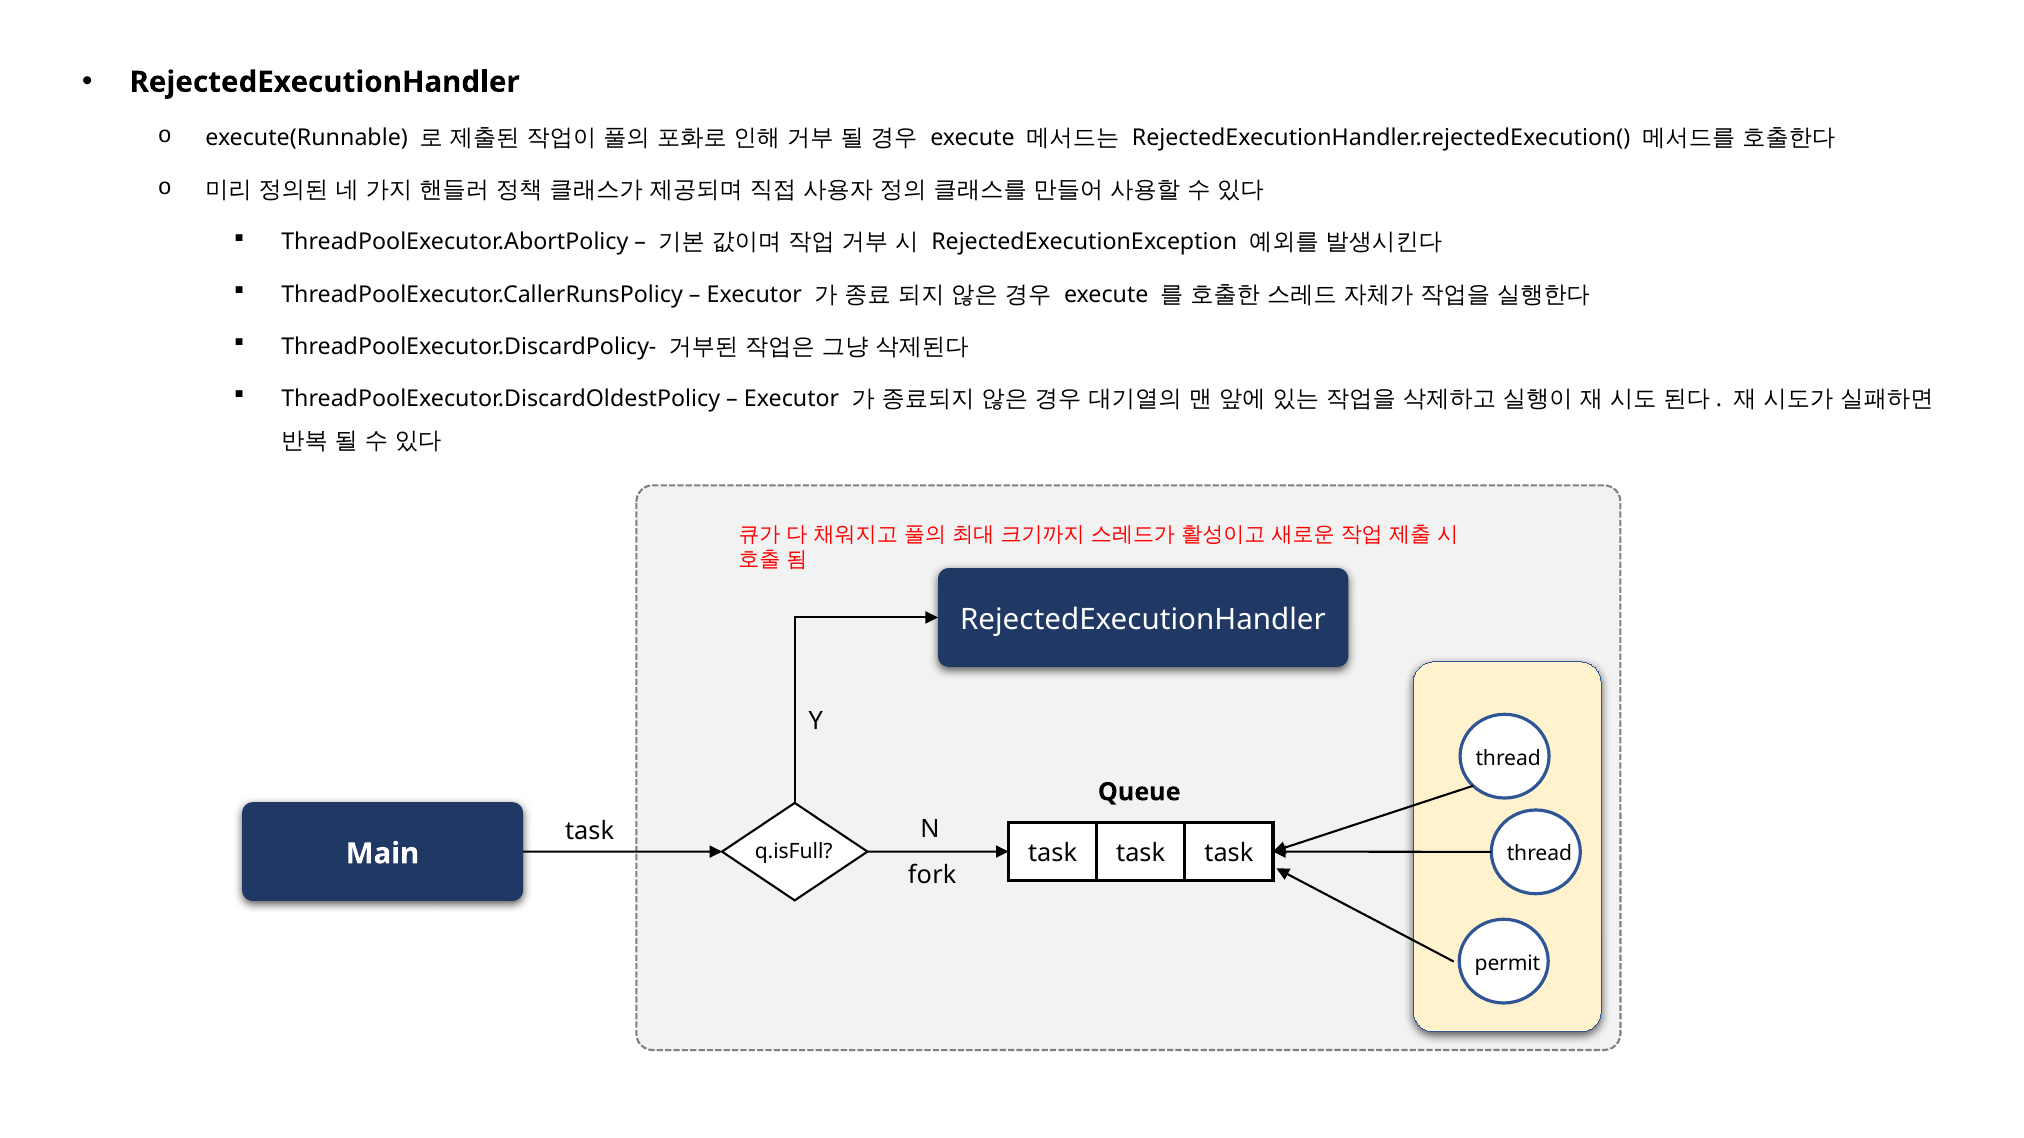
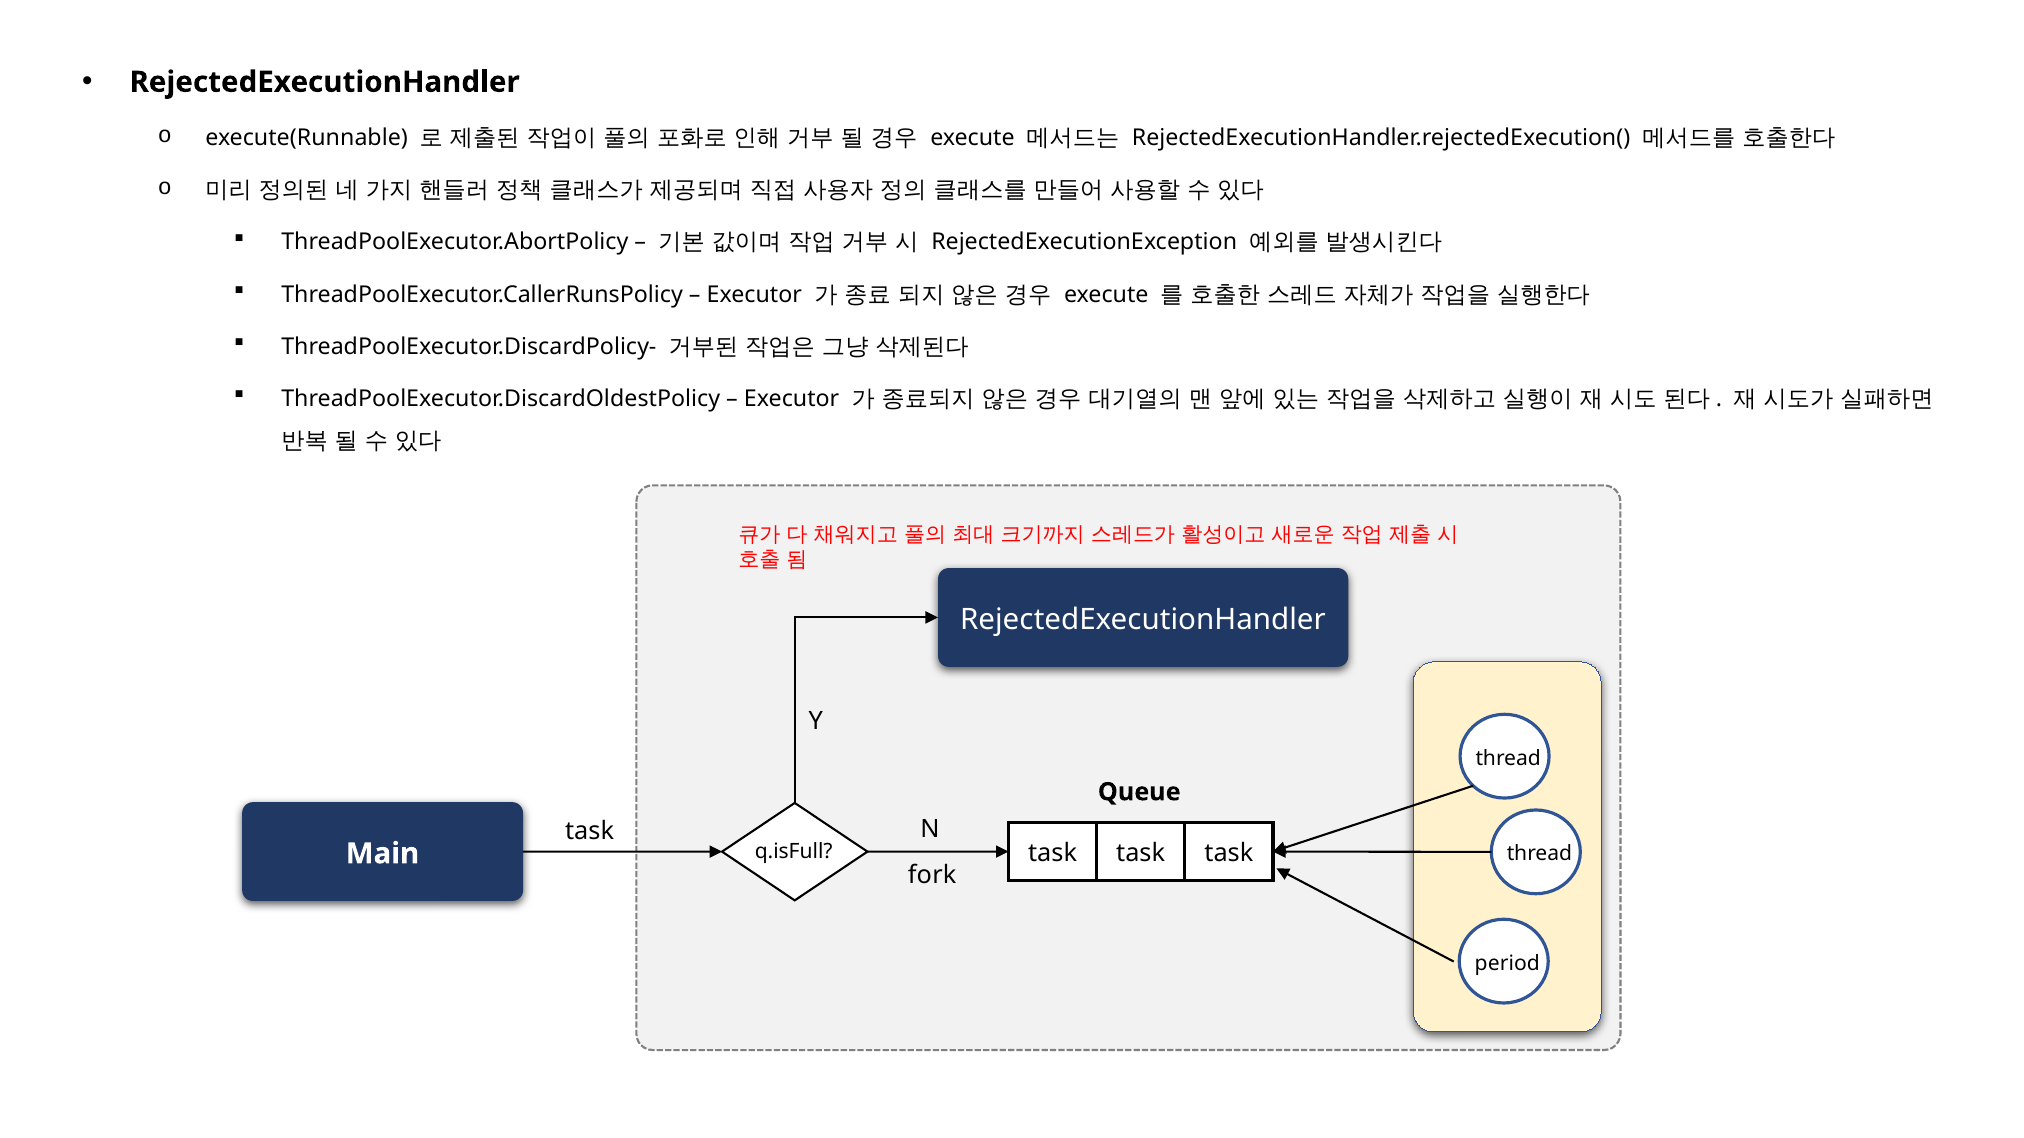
permit: permit -> period
